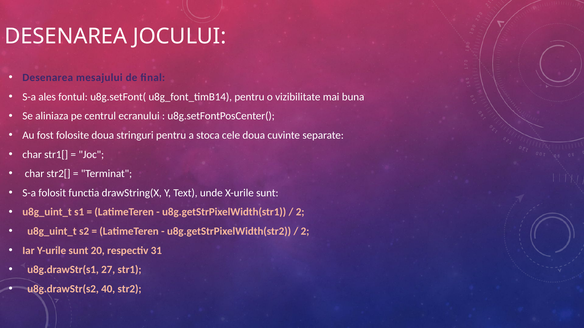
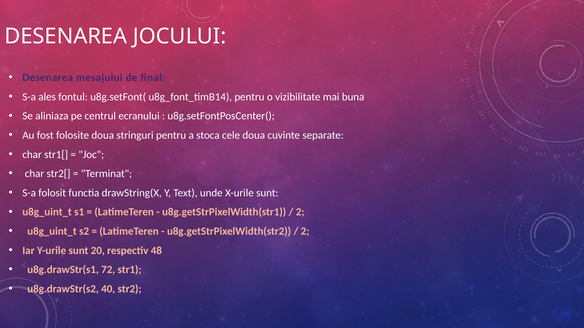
31: 31 -> 48
27: 27 -> 72
